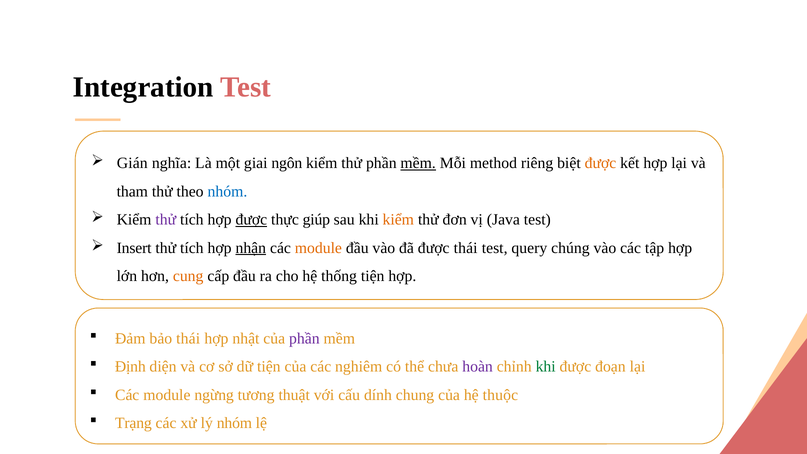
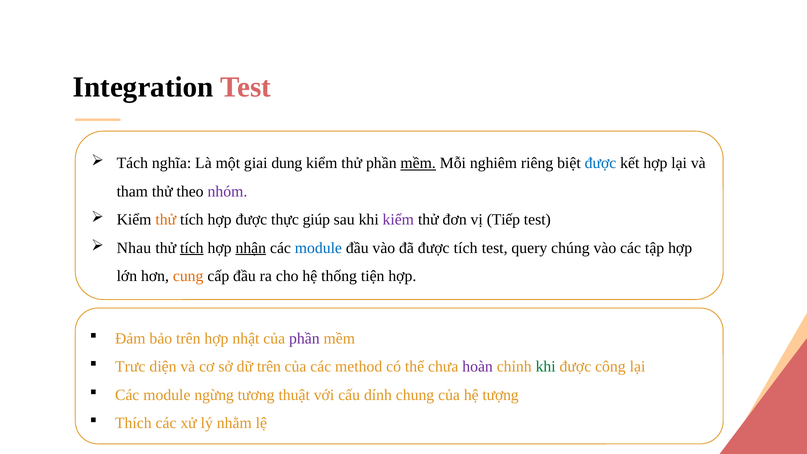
Gián: Gián -> Tách
ngôn: ngôn -> dung
method: method -> nghiêm
được at (600, 163) colour: orange -> blue
nhóm at (227, 191) colour: blue -> purple
thử at (166, 220) colour: purple -> orange
được at (251, 220) underline: present -> none
kiểm at (398, 220) colour: orange -> purple
Java: Java -> Tiếp
Insert: Insert -> Nhau
tích at (192, 248) underline: none -> present
module at (318, 248) colour: orange -> blue
được thái: thái -> tích
bảo thái: thái -> trên
Định: Định -> Trưc
dữ tiện: tiện -> trên
nghiêm: nghiêm -> method
đoạn: đoạn -> công
thuộc: thuộc -> tượng
Trạng: Trạng -> Thích
lý nhóm: nhóm -> nhằm
